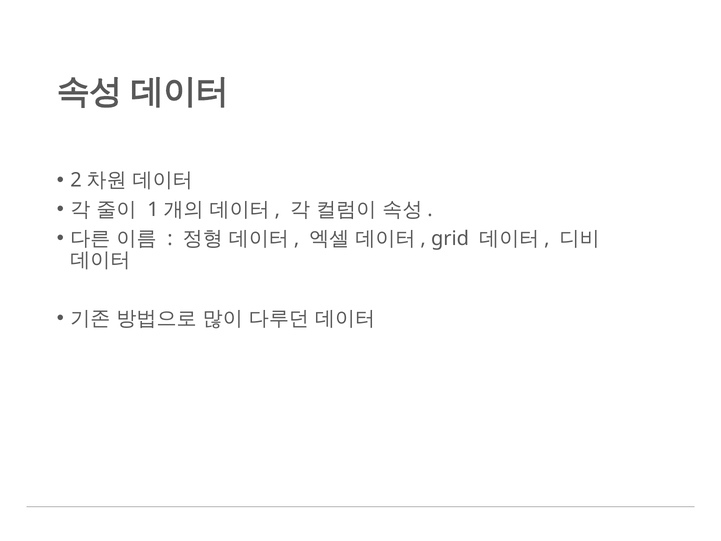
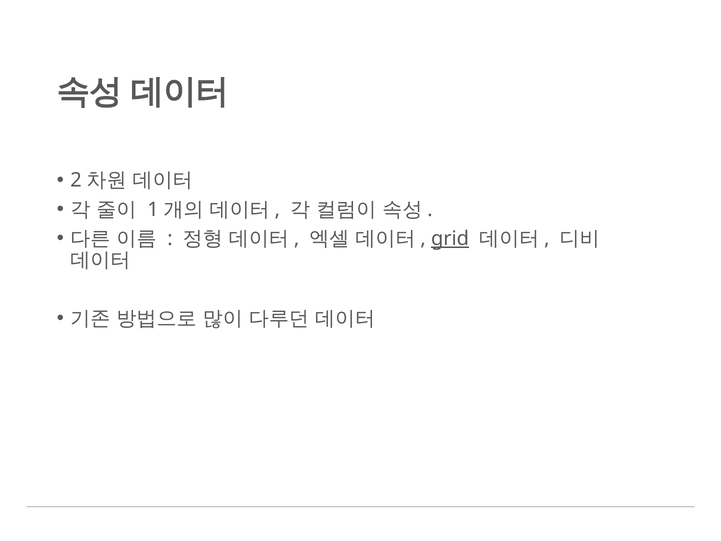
grid underline: none -> present
